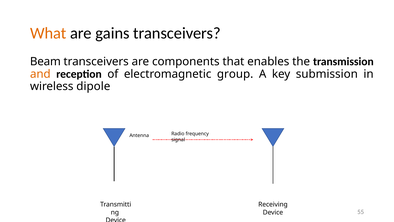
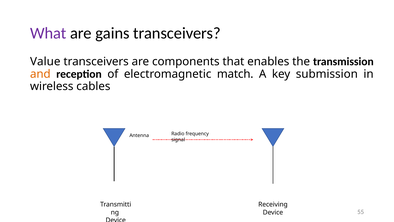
What colour: orange -> purple
Beam: Beam -> Value
group: group -> match
dipole: dipole -> cables
